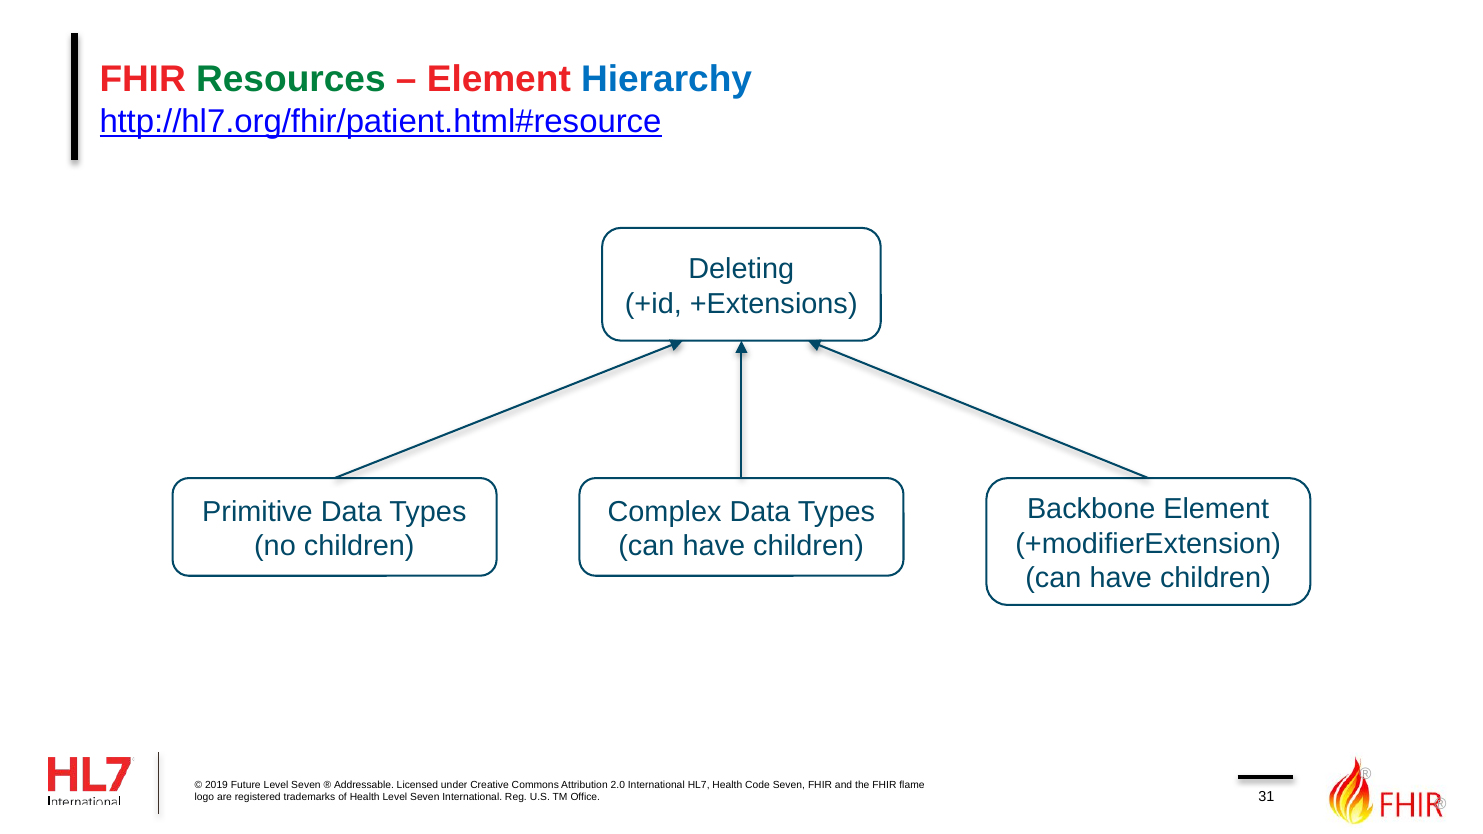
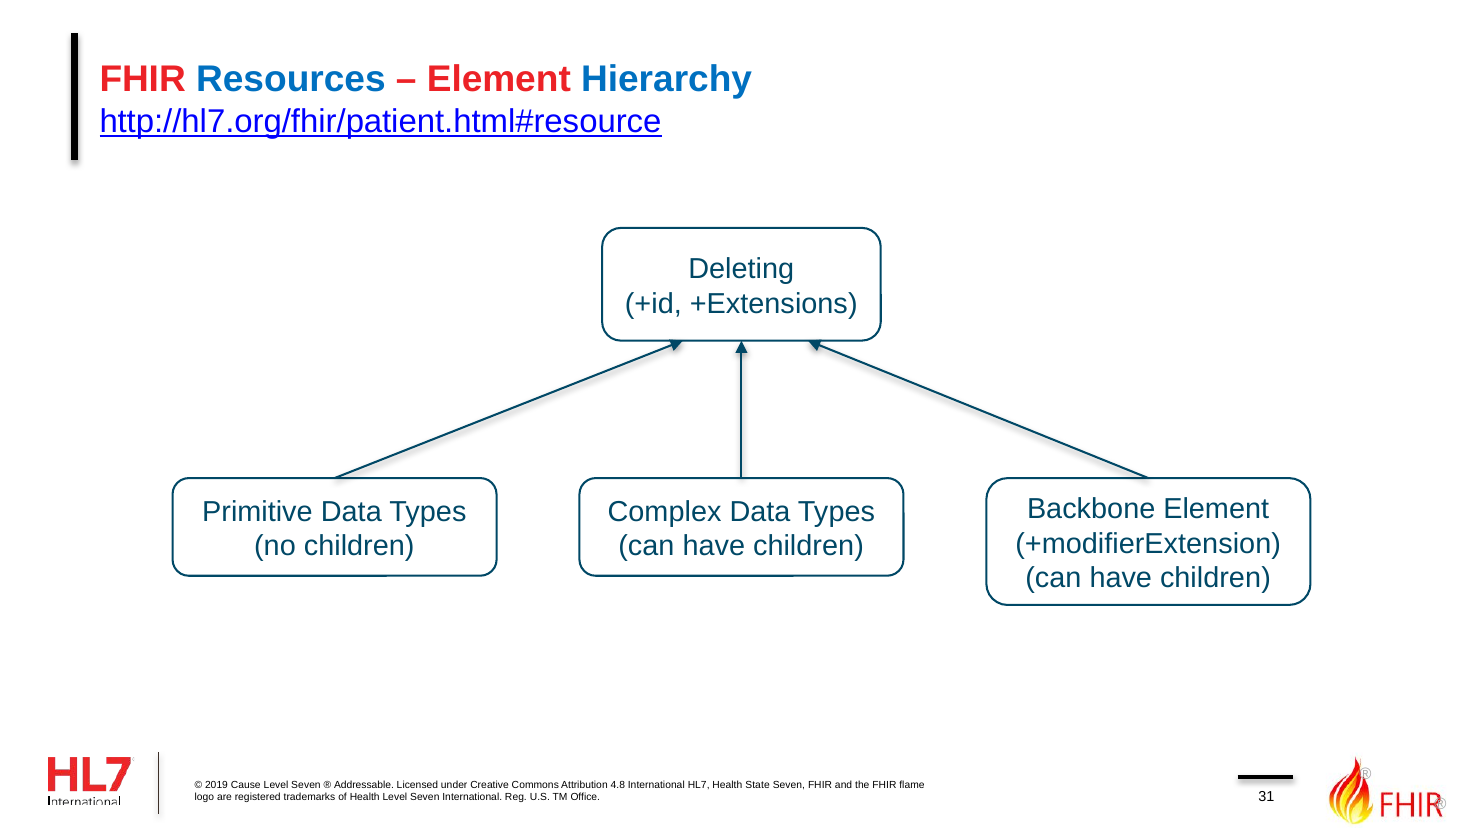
Resources colour: green -> blue
Future: Future -> Cause
2.0: 2.0 -> 4.8
Code: Code -> State
